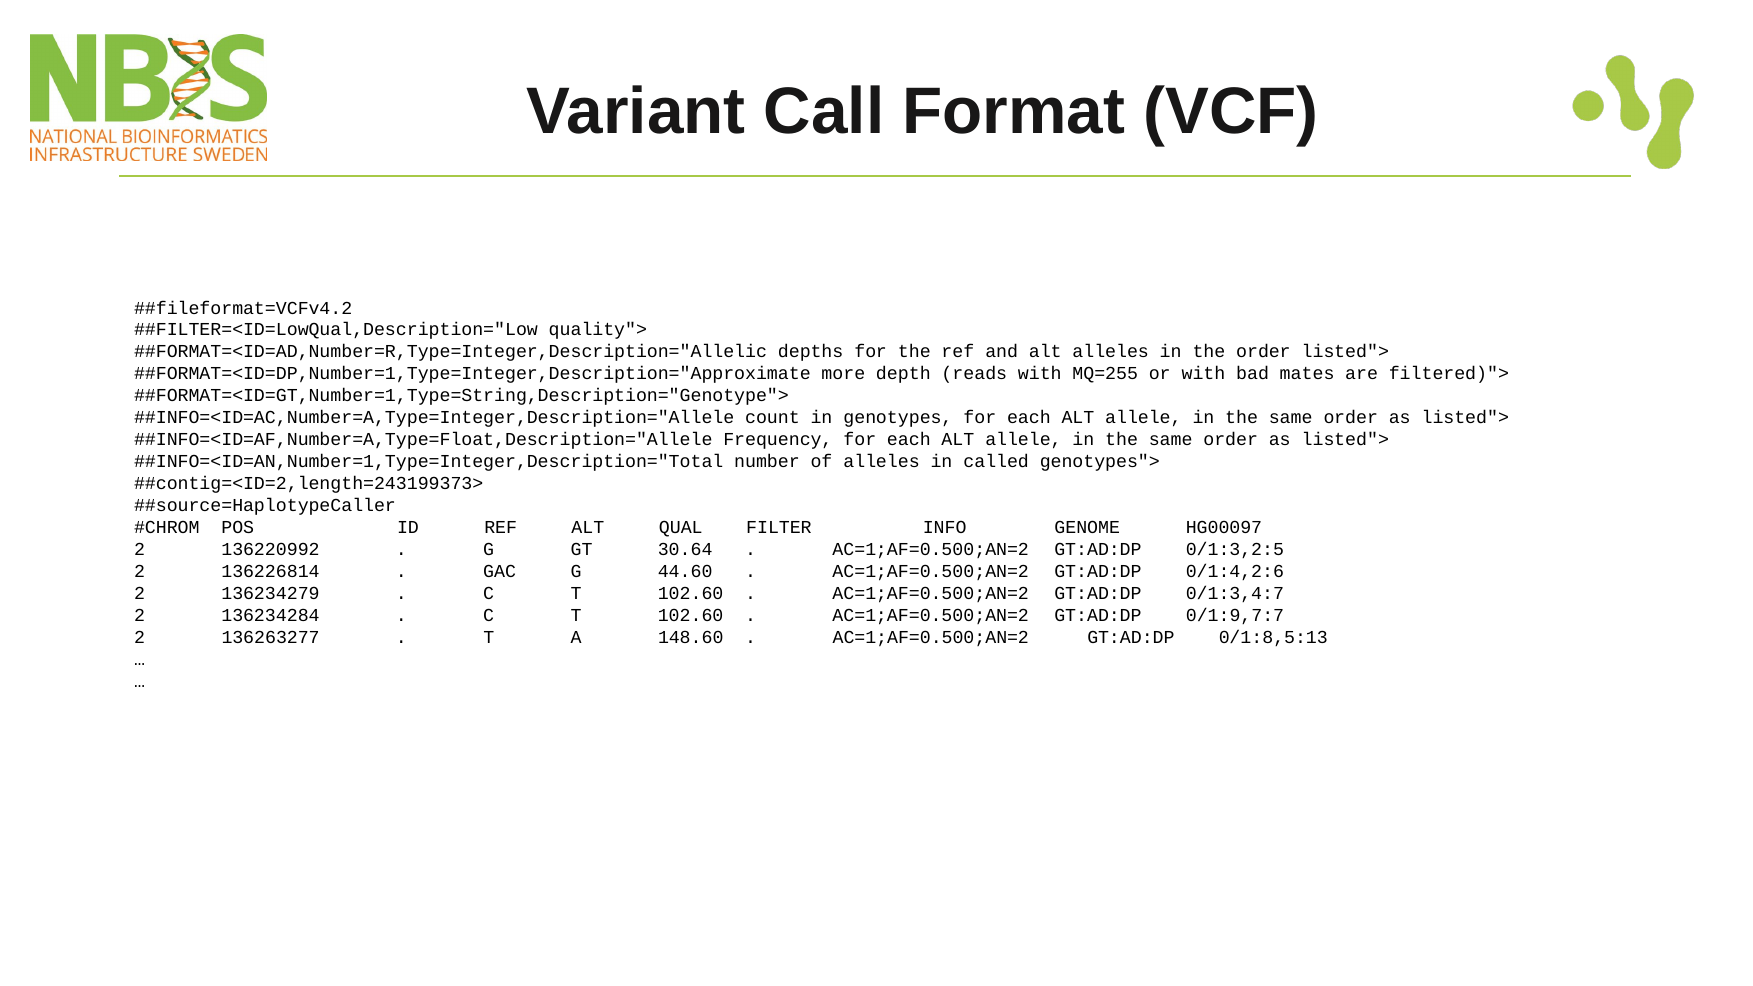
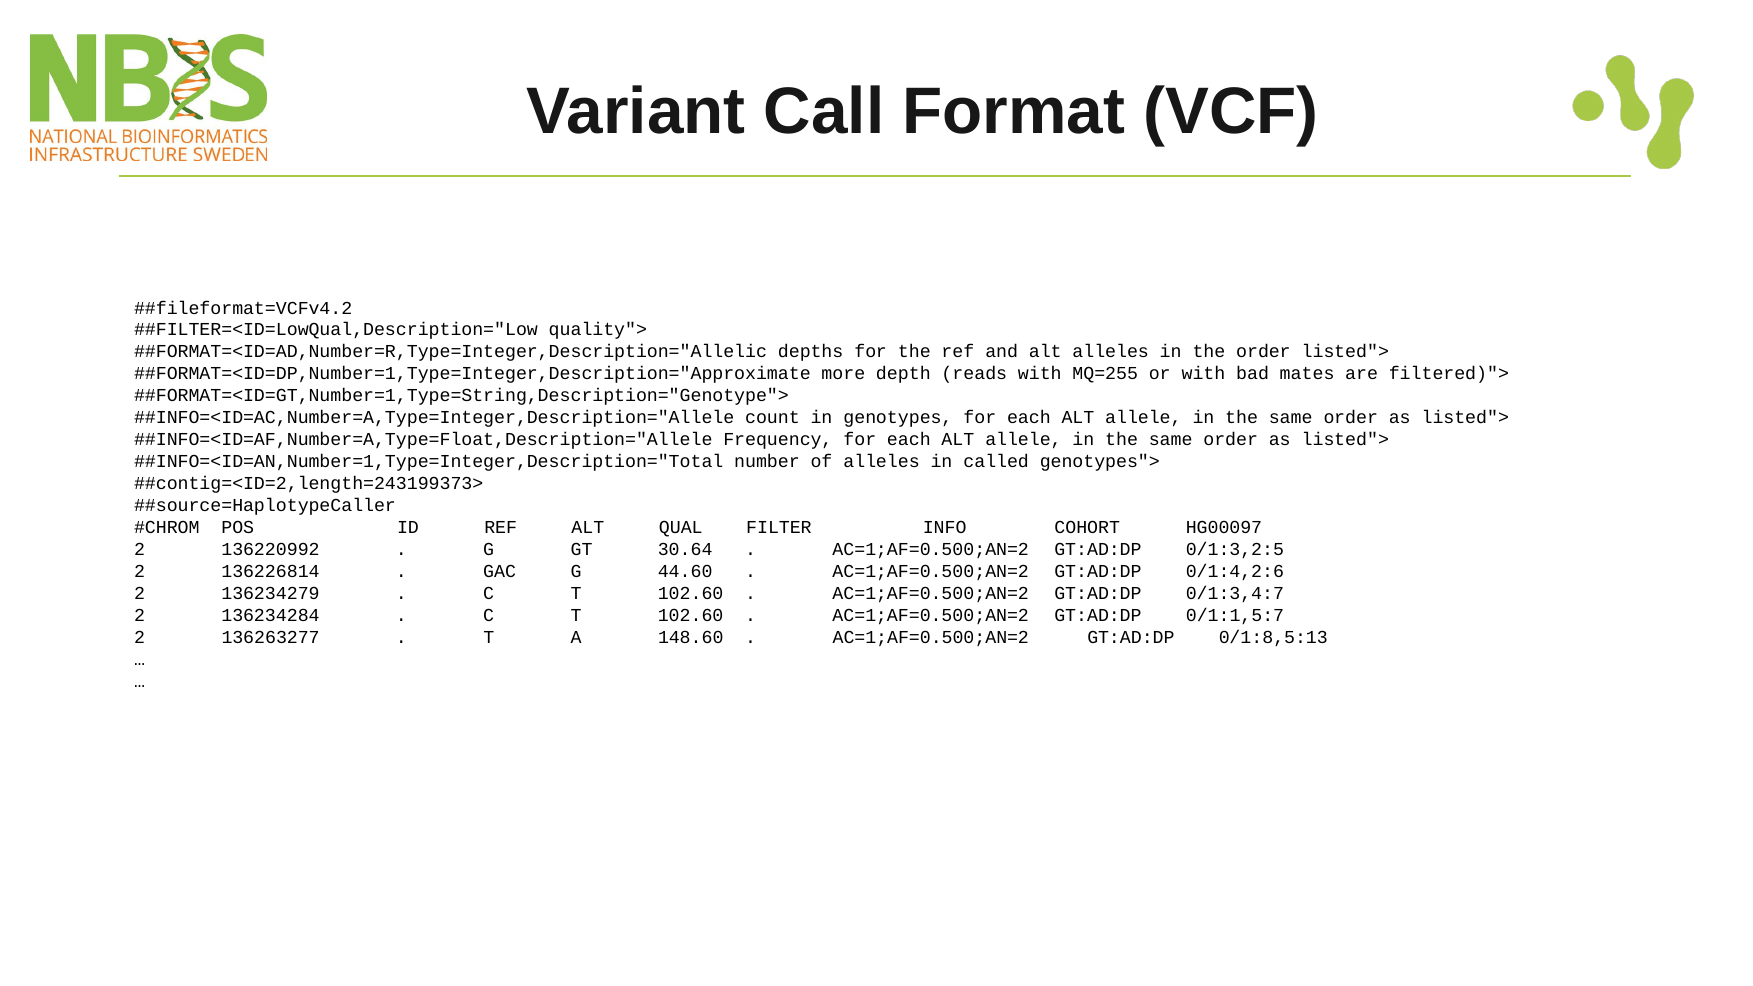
GENOME: GENOME -> COHORT
0/1:9,7:7: 0/1:9,7:7 -> 0/1:1,5:7
